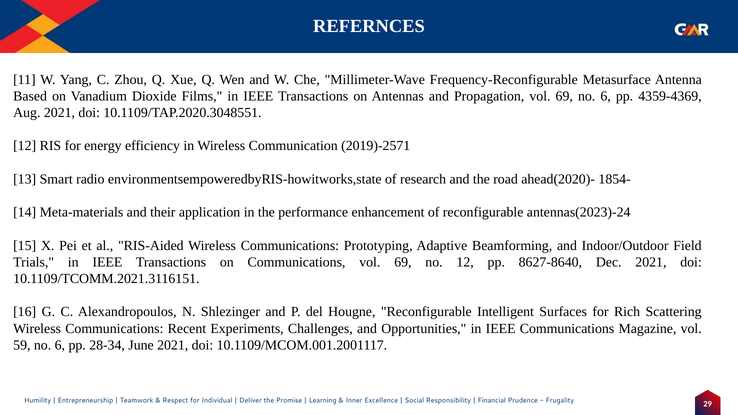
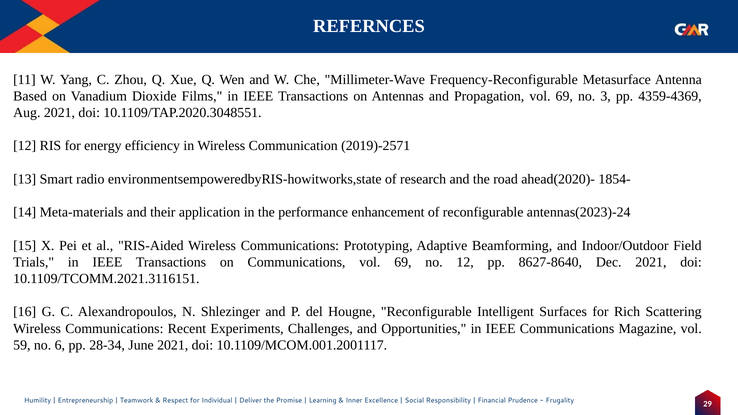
69 no 6: 6 -> 3
